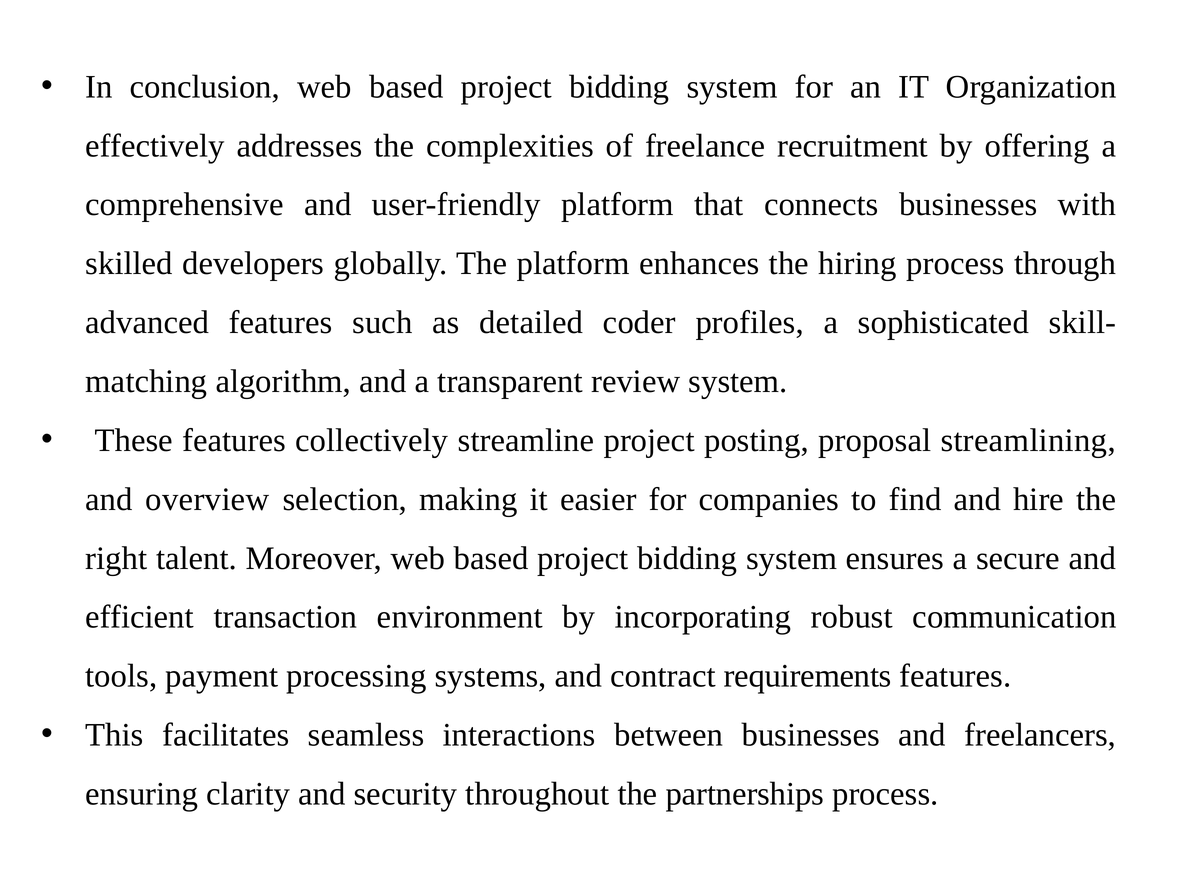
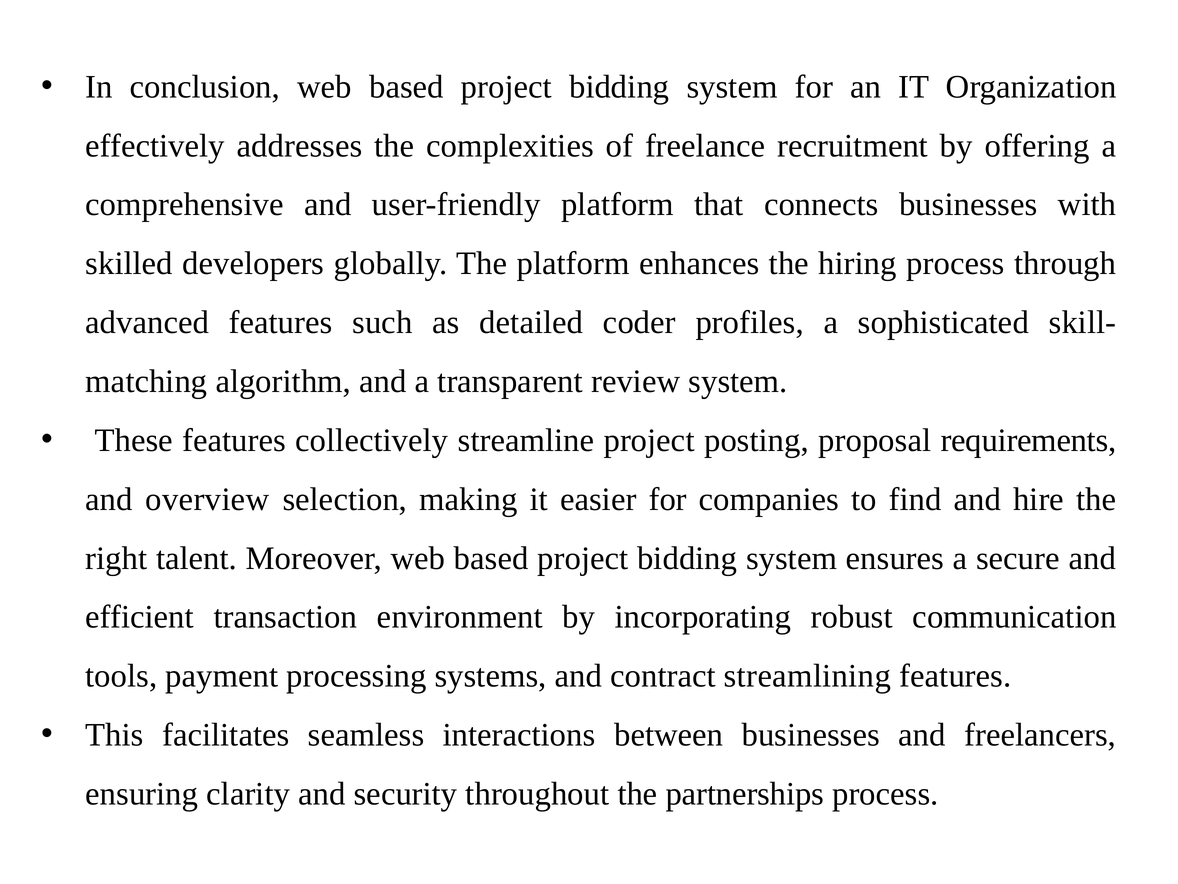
streamlining: streamlining -> requirements
requirements: requirements -> streamlining
